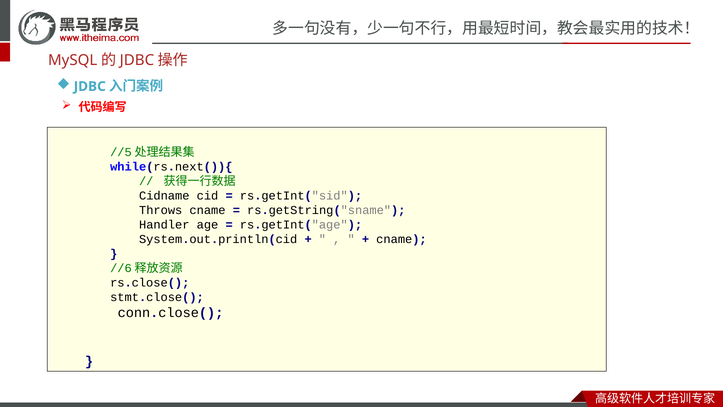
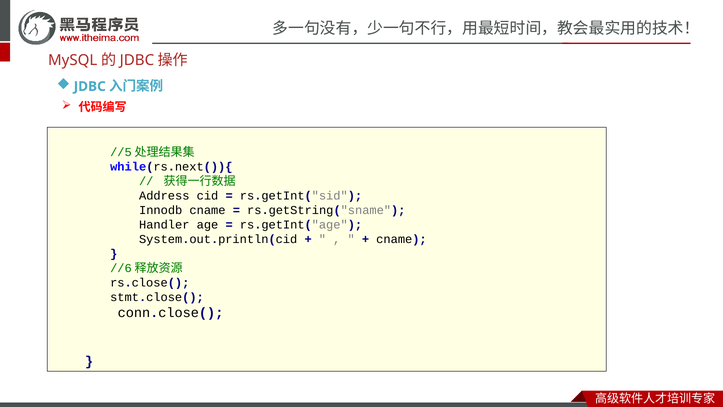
Cidname: Cidname -> Address
Throws: Throws -> Innodb
